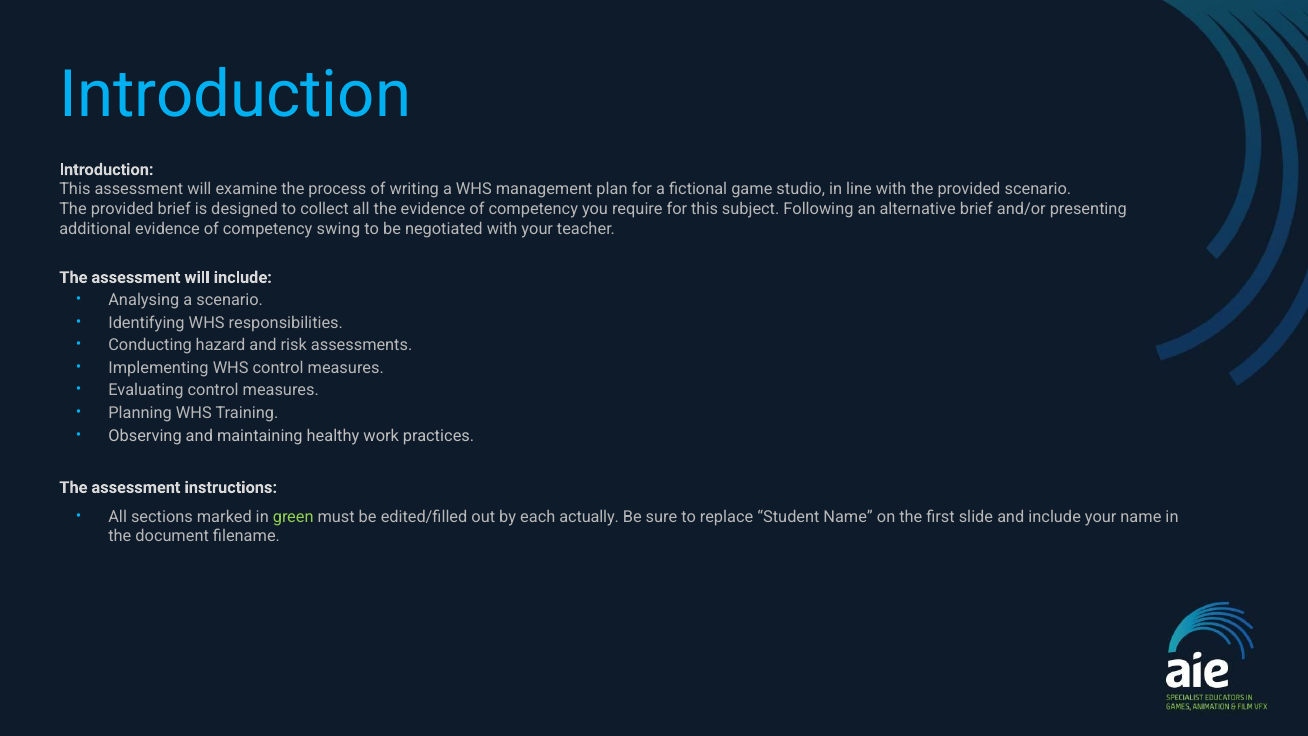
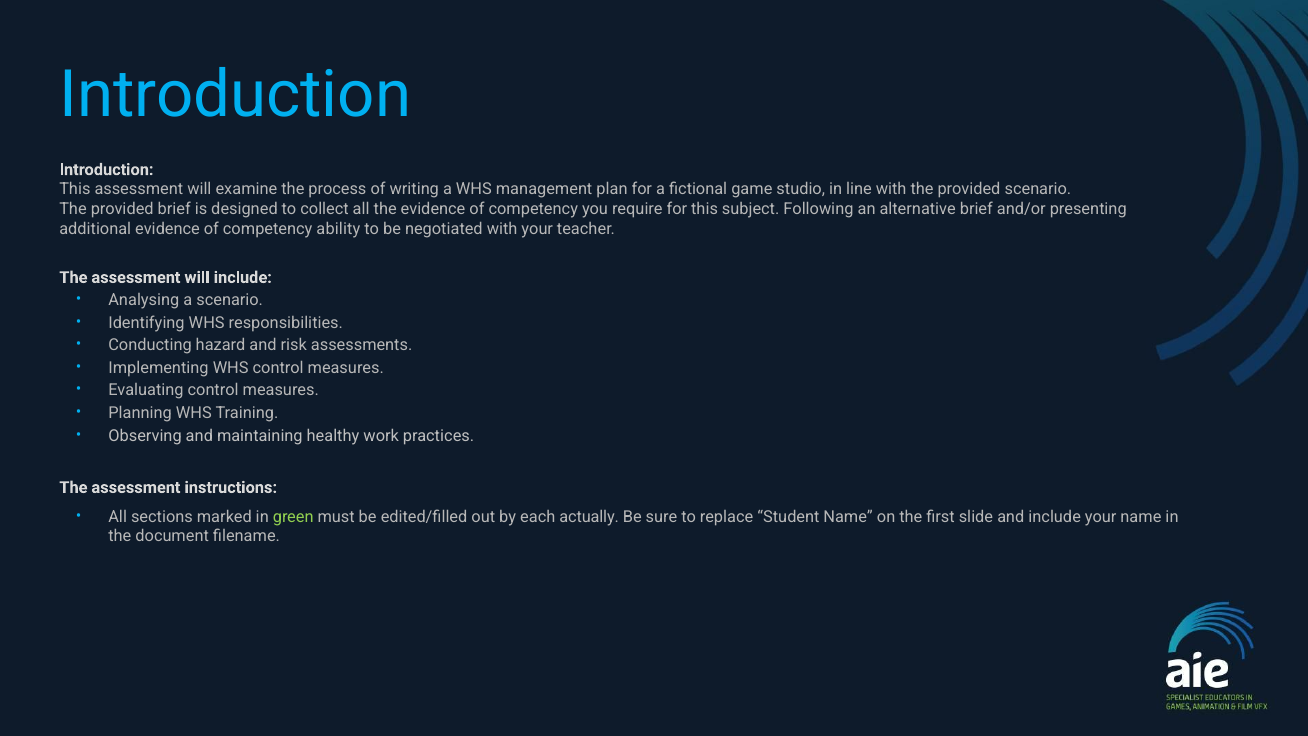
swing: swing -> ability
